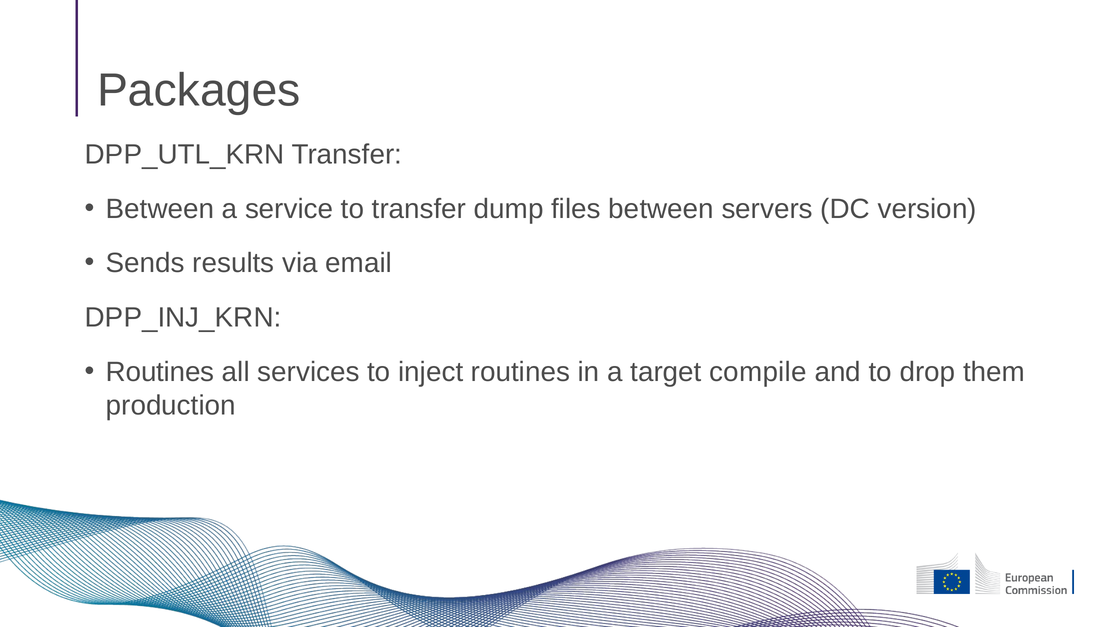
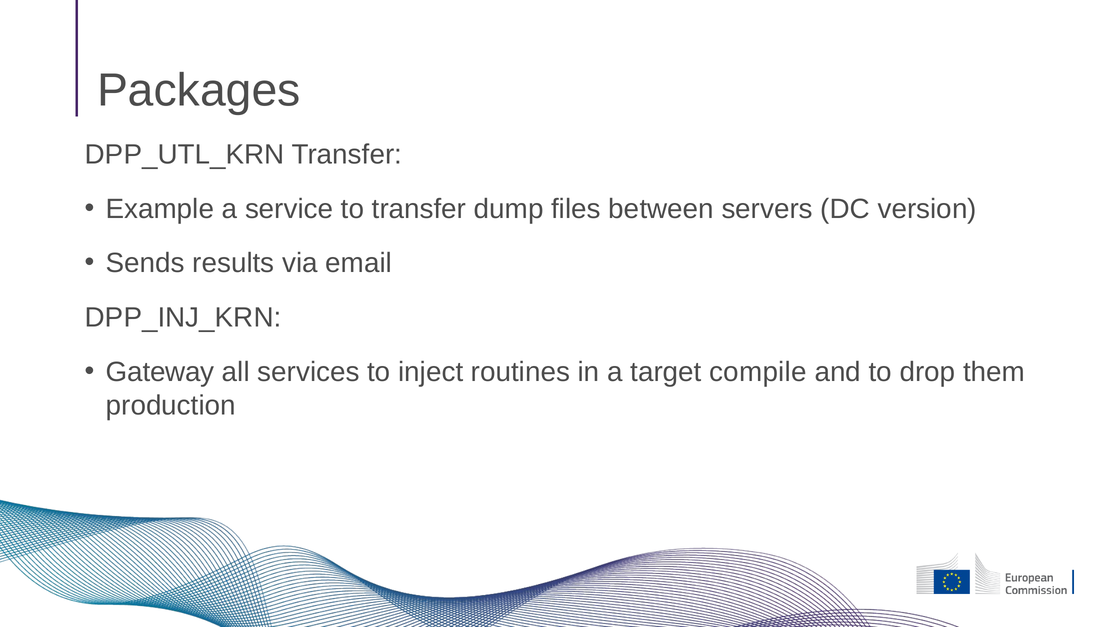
Between at (160, 209): Between -> Example
Routines at (160, 372): Routines -> Gateway
